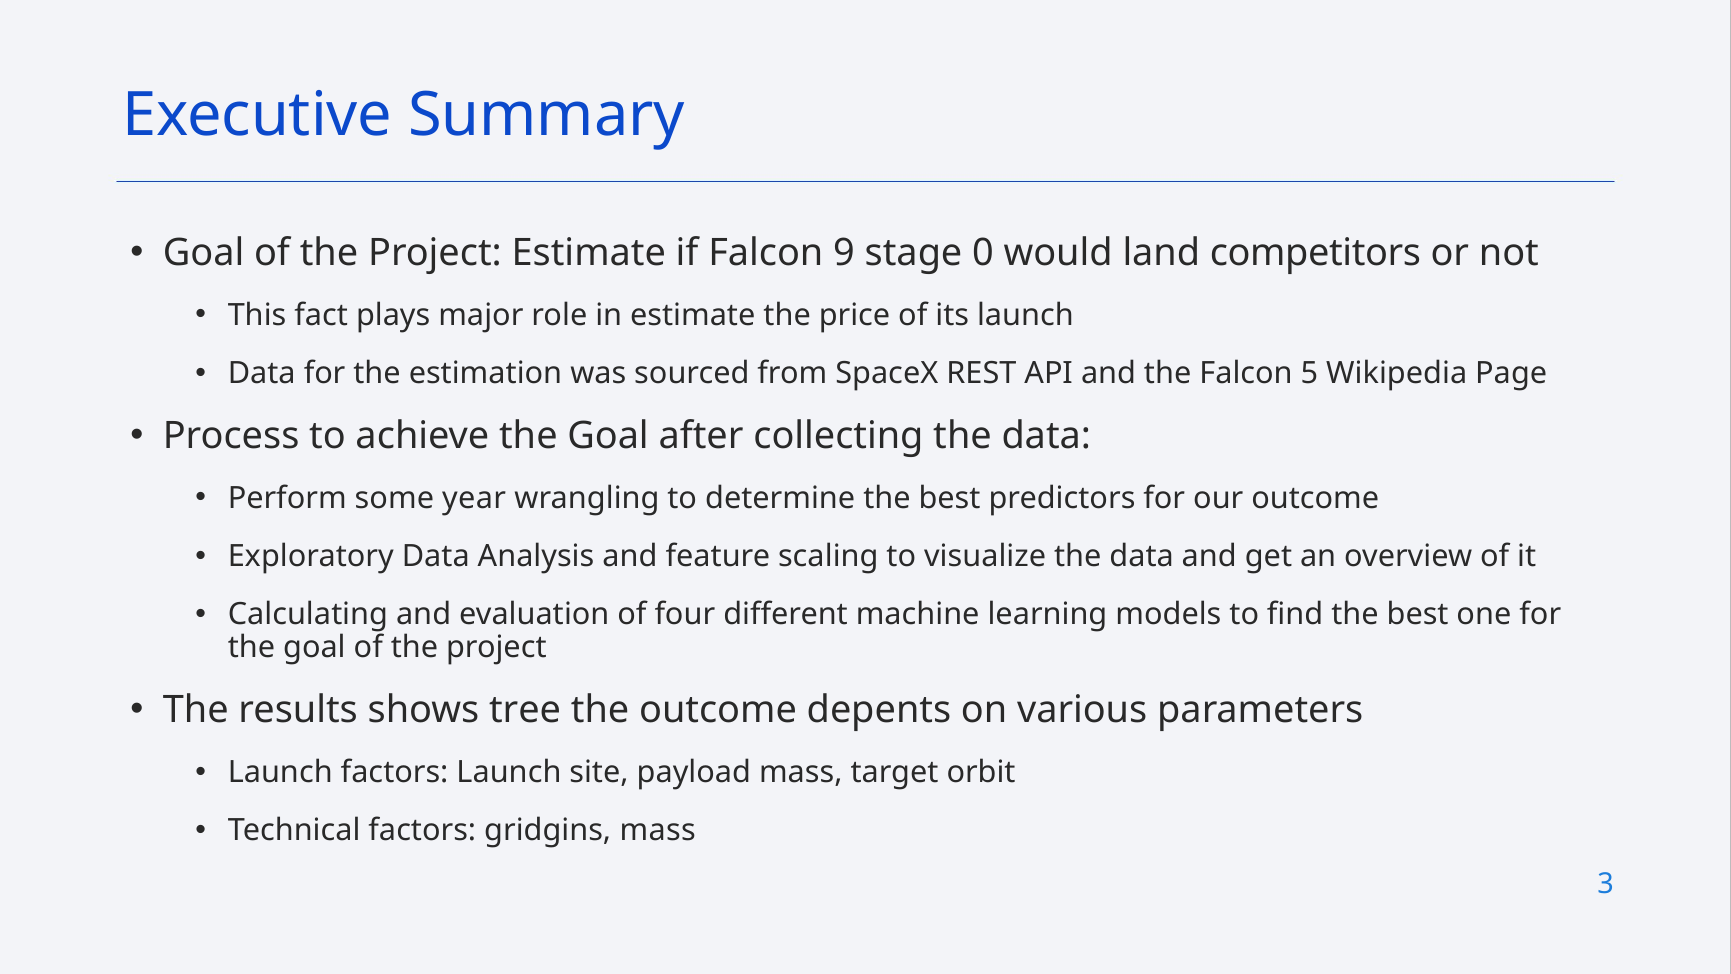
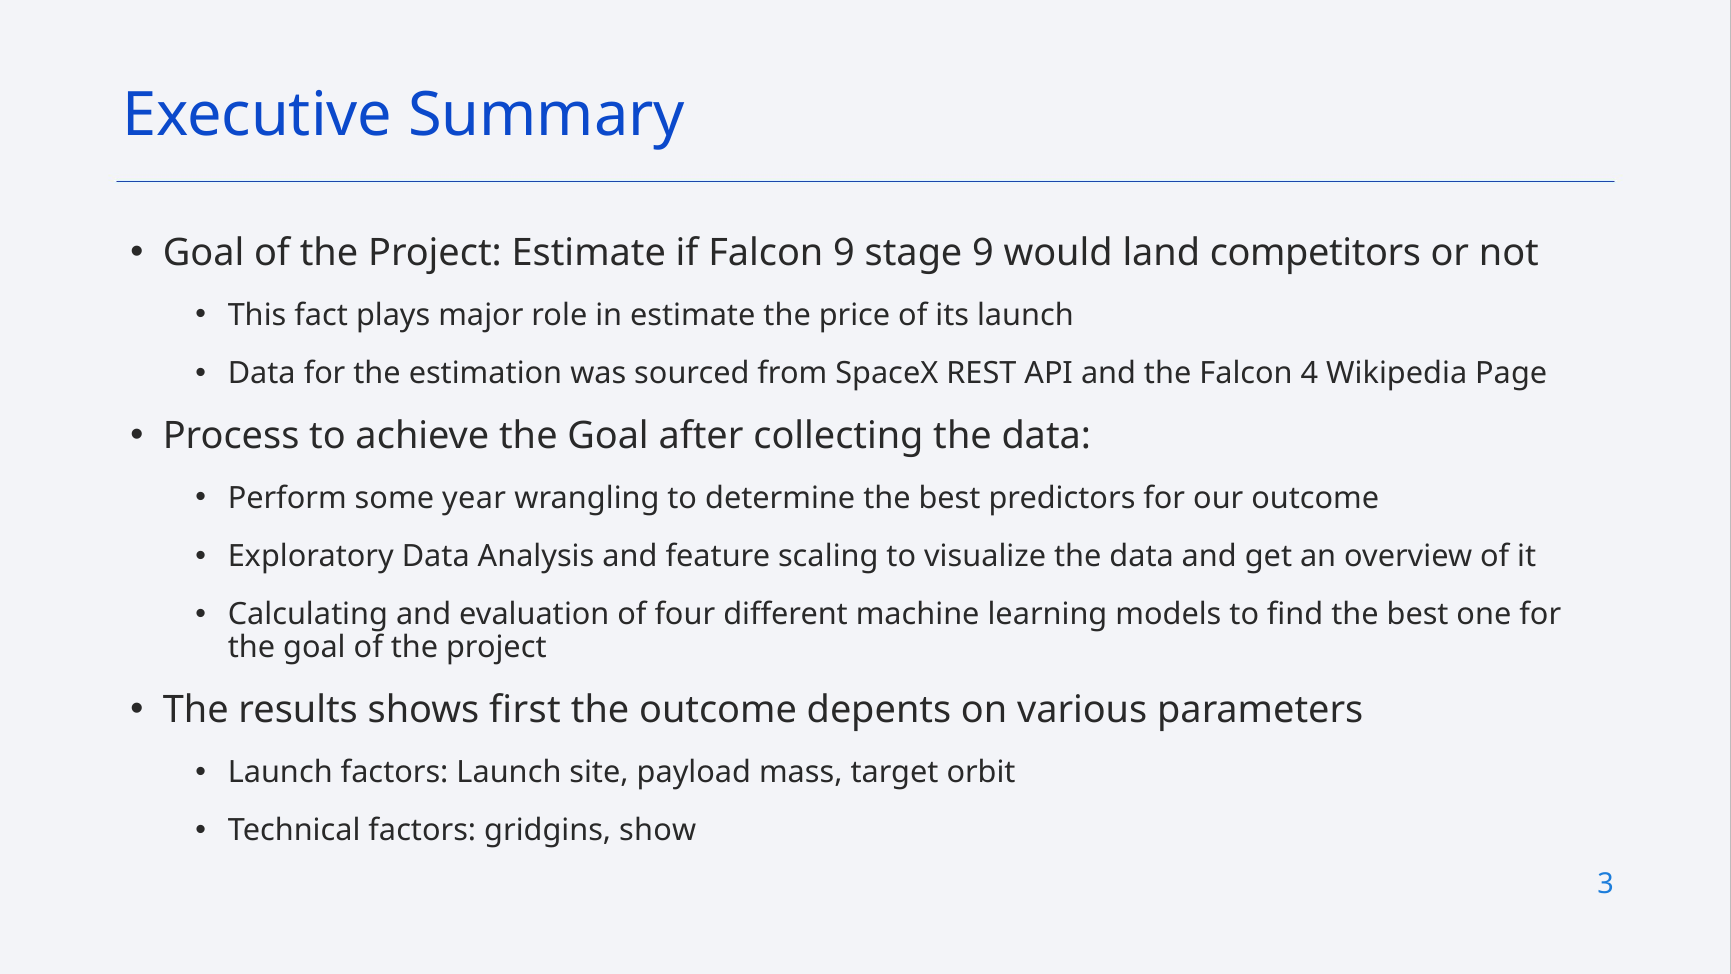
stage 0: 0 -> 9
5: 5 -> 4
tree: tree -> first
gridgins mass: mass -> show
